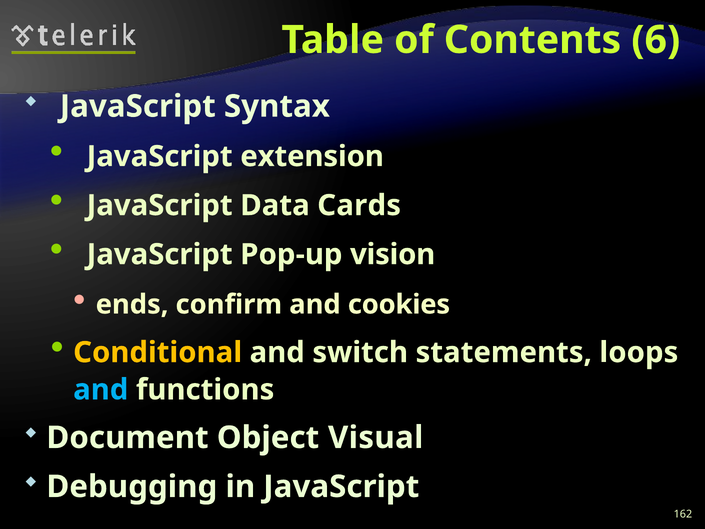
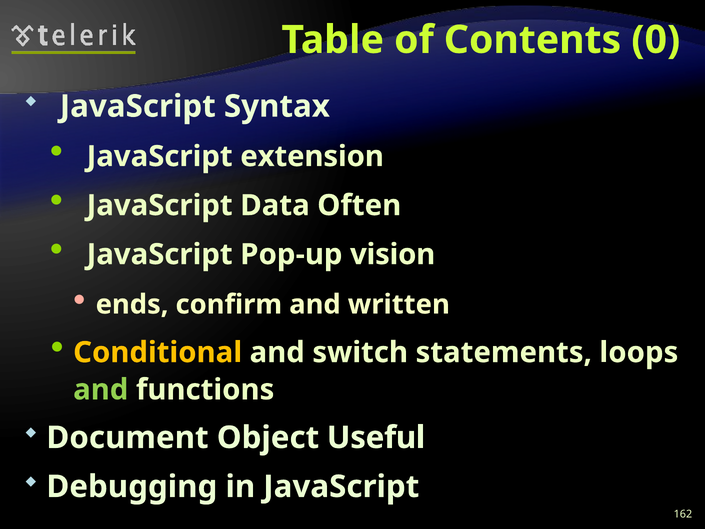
6: 6 -> 0
Cards: Cards -> Often
cookies: cookies -> written
and at (101, 390) colour: light blue -> light green
Visual: Visual -> Useful
